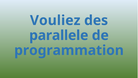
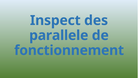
Vouliez: Vouliez -> Inspect
programmation: programmation -> fonctionnement
